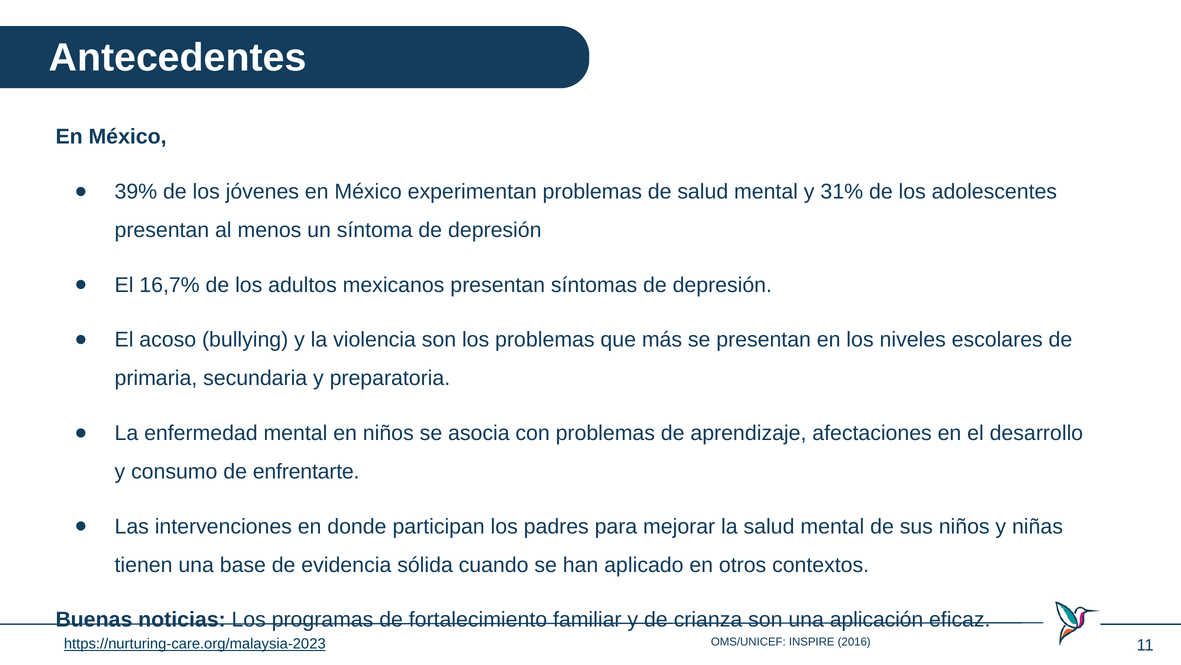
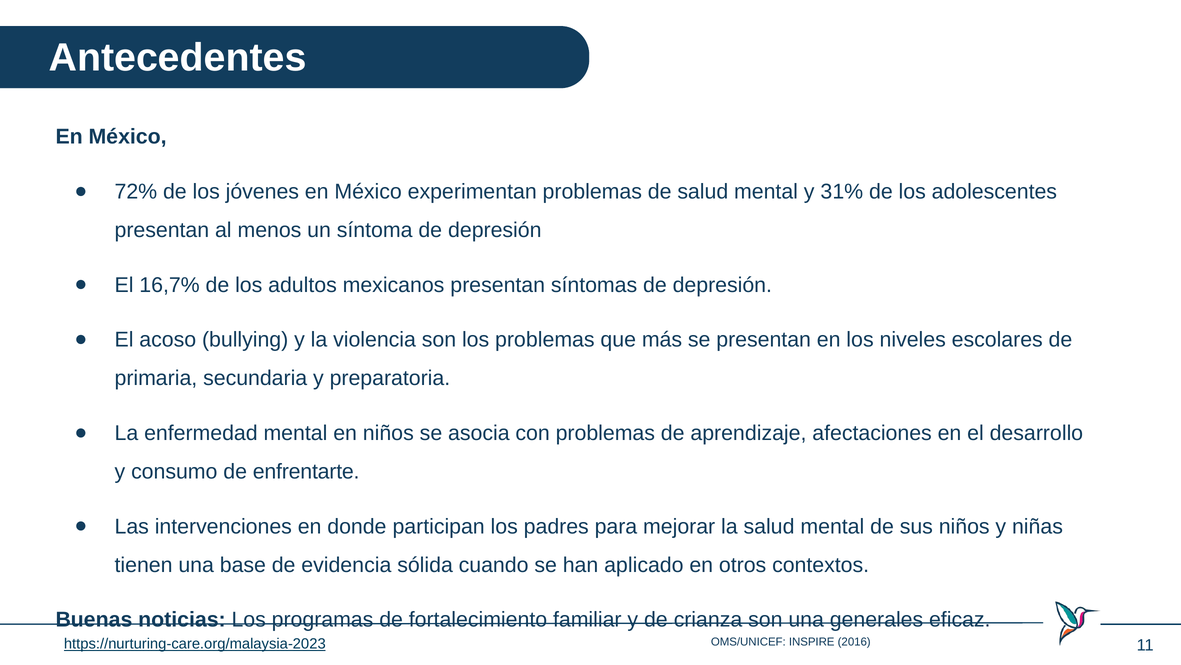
39%: 39% -> 72%
aplicación: aplicación -> generales
